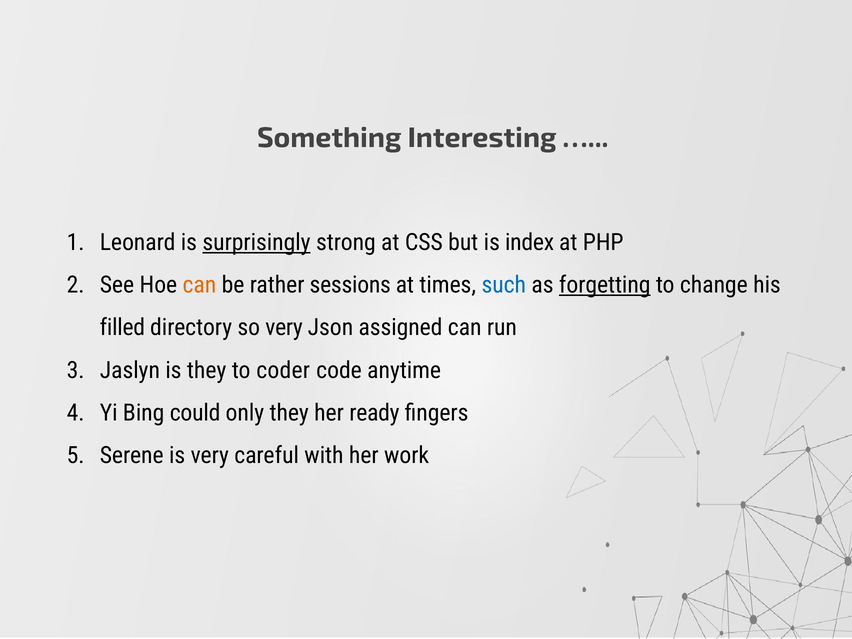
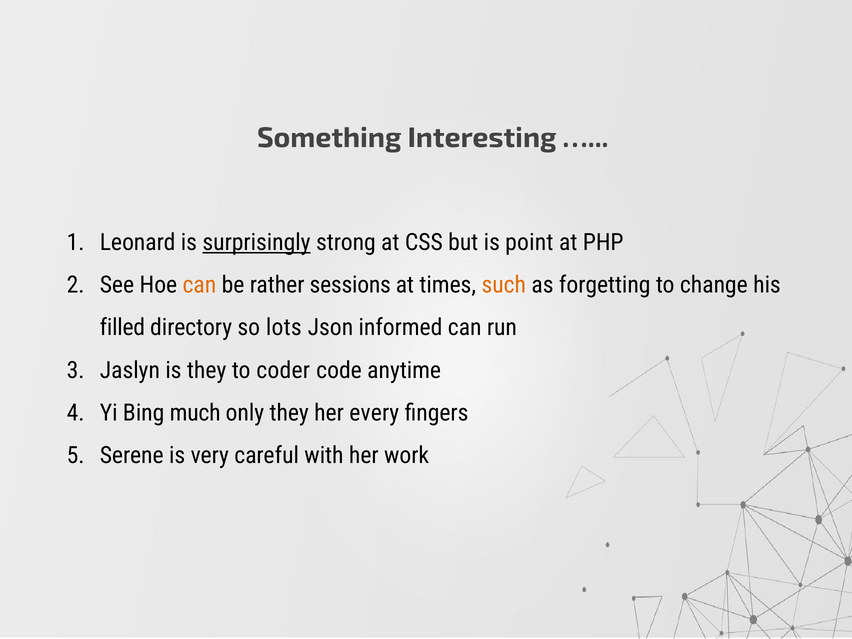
index: index -> point
such colour: blue -> orange
forgetting underline: present -> none
so very: very -> lots
assigned: assigned -> informed
could: could -> much
ready: ready -> every
